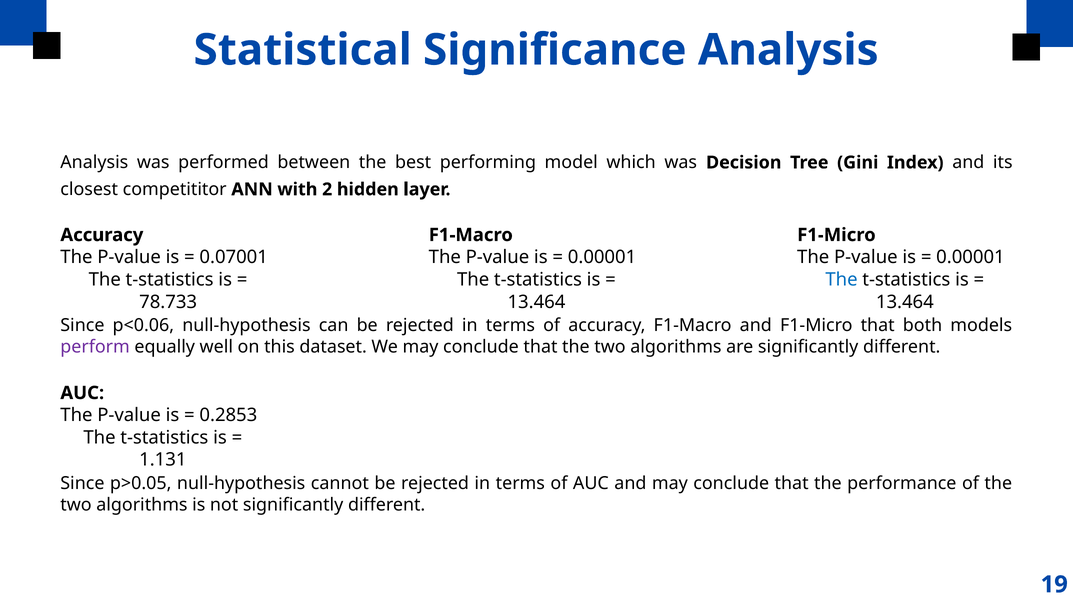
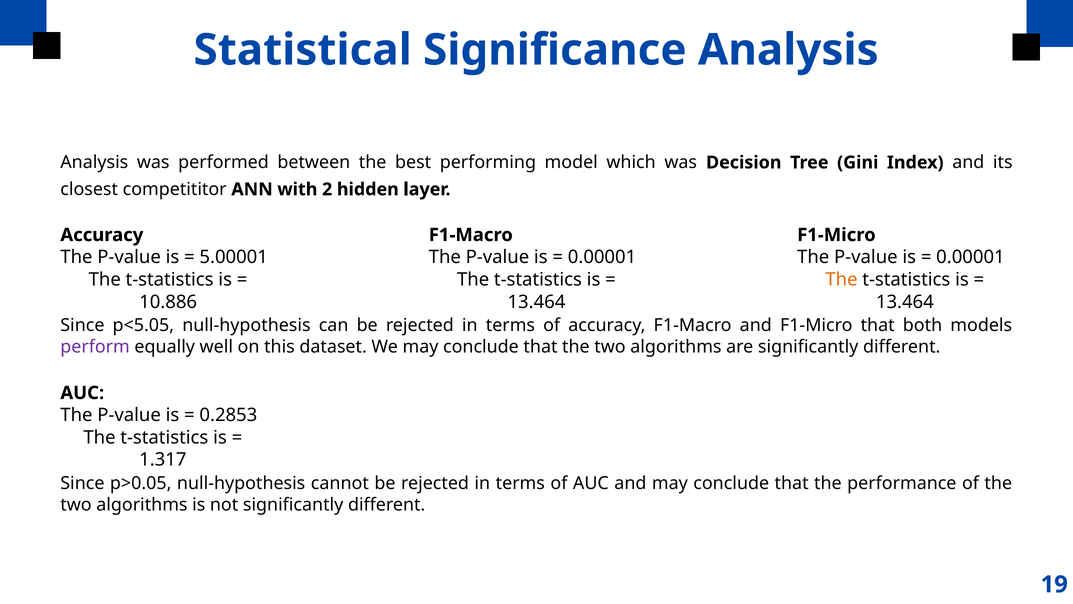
0.07001: 0.07001 -> 5.00001
The at (842, 279) colour: blue -> orange
78.733: 78.733 -> 10.886
p<0.06: p<0.06 -> p<5.05
1.131: 1.131 -> 1.317
